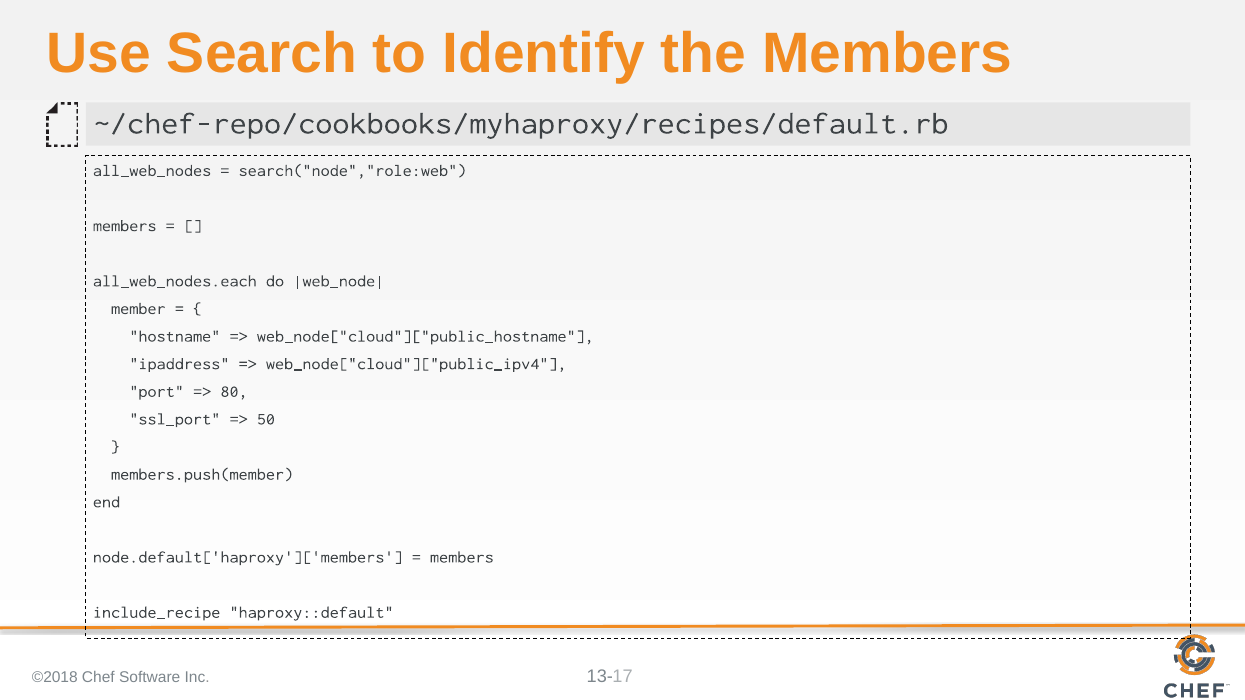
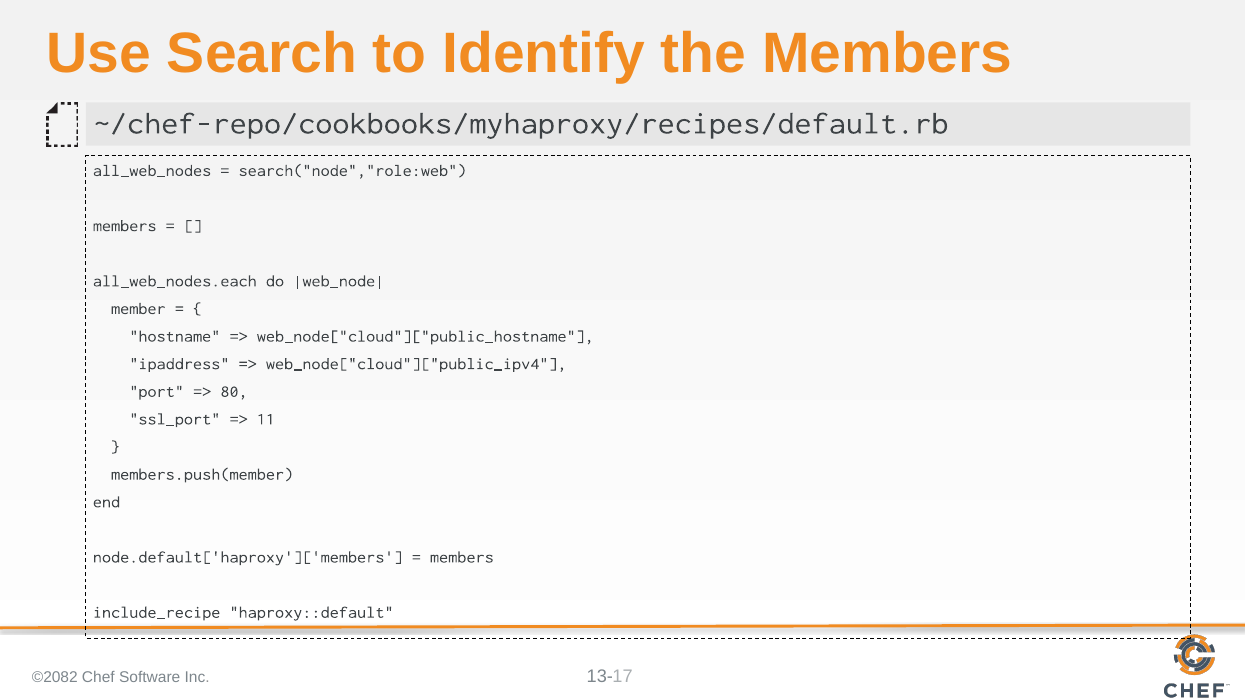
50: 50 -> 11
©2018: ©2018 -> ©2082
